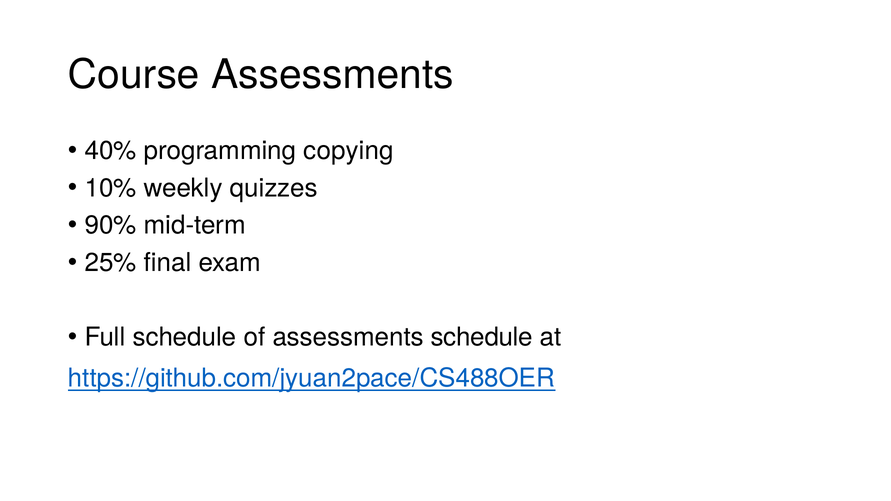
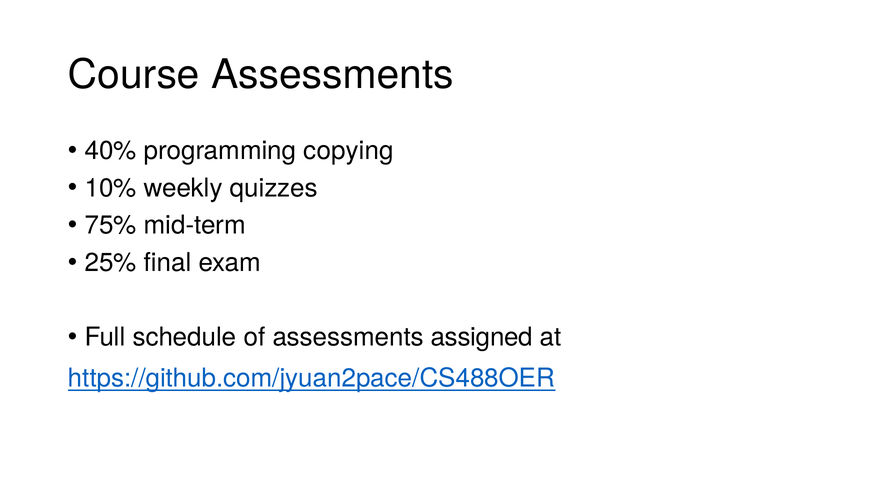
90%: 90% -> 75%
assessments schedule: schedule -> assigned
